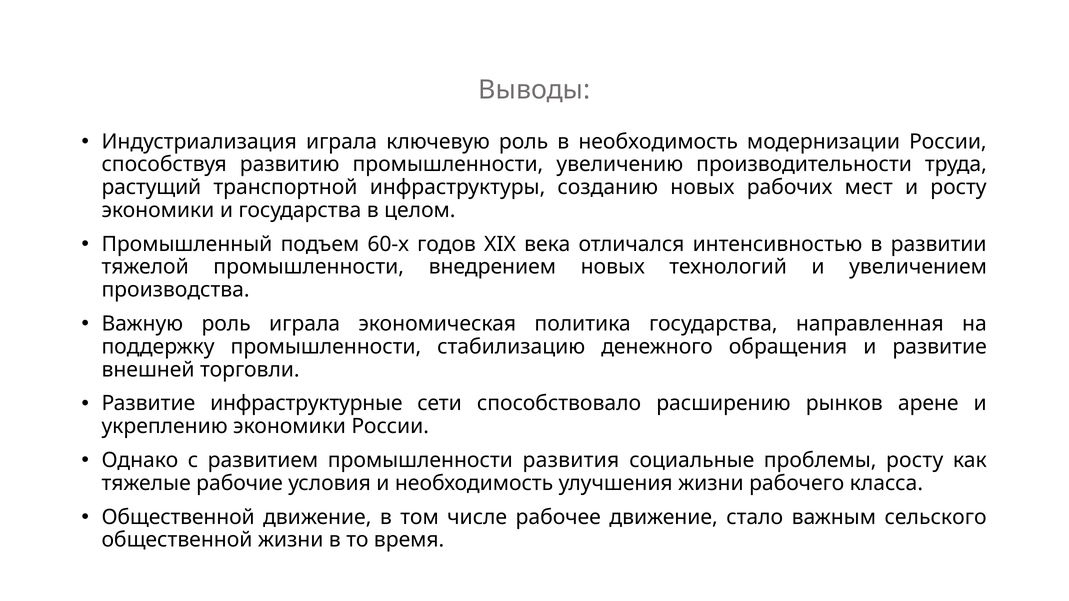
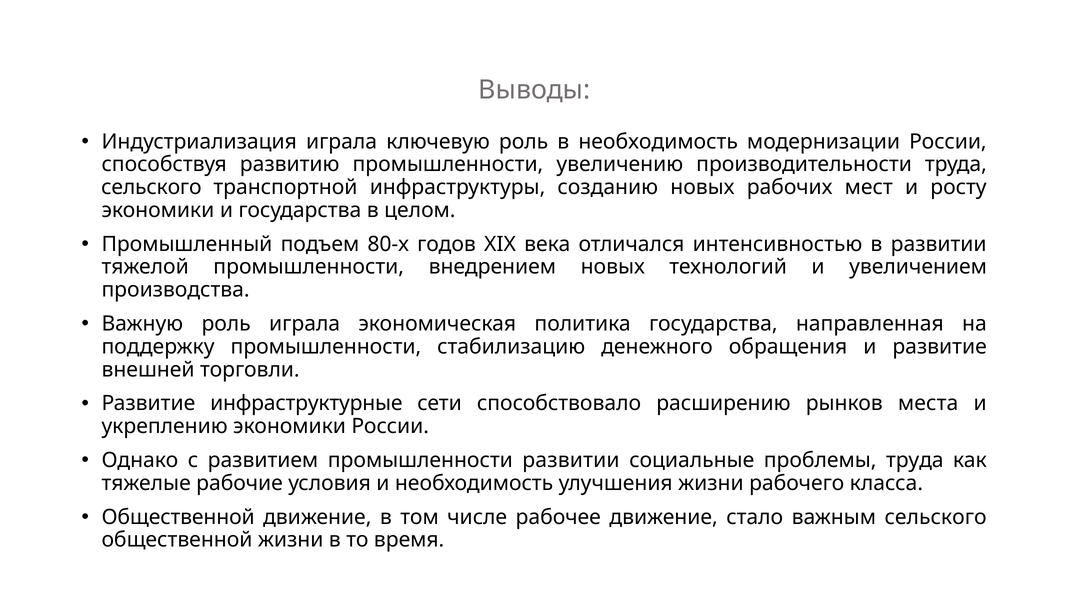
растущий at (151, 187): растущий -> сельского
60-х: 60-х -> 80-х
арене: арене -> места
промышленности развития: развития -> развитии
проблемы росту: росту -> труда
